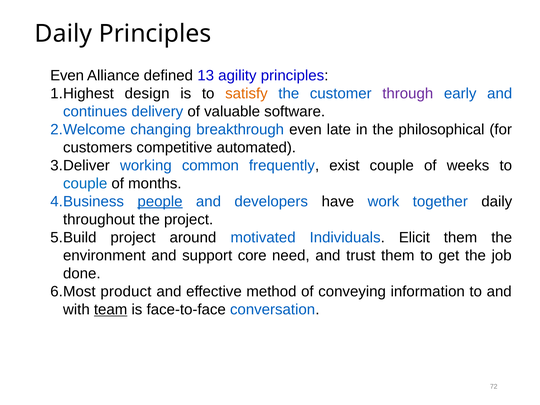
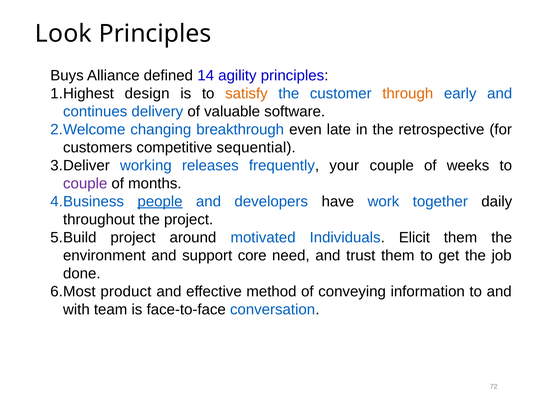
Daily at (63, 34): Daily -> Look
Even at (67, 75): Even -> Buys
13: 13 -> 14
through colour: purple -> orange
philosophical: philosophical -> retrospective
automated: automated -> sequential
common: common -> releases
exist: exist -> your
couple at (85, 183) colour: blue -> purple
team underline: present -> none
